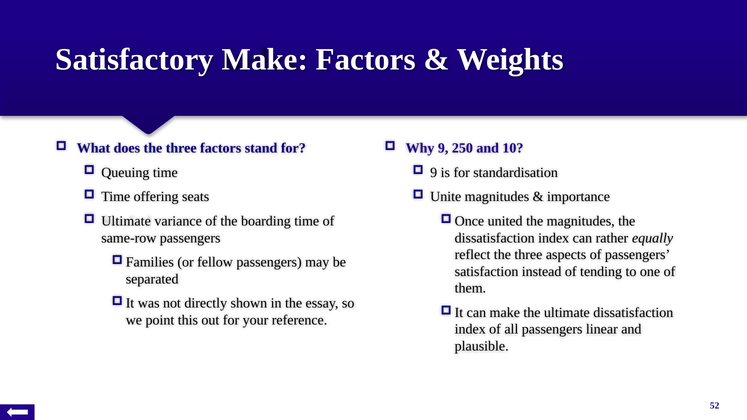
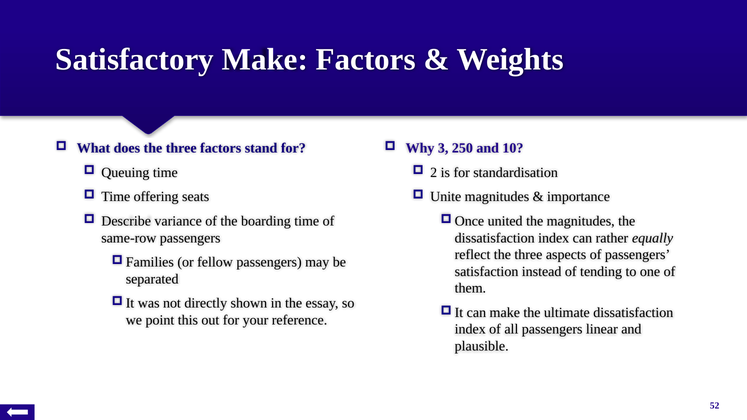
Why 9: 9 -> 3
9 at (434, 173): 9 -> 2
Ultimate at (126, 221): Ultimate -> Describe
